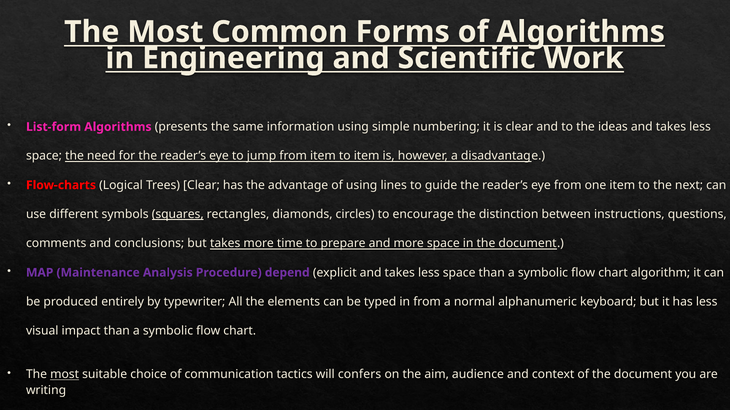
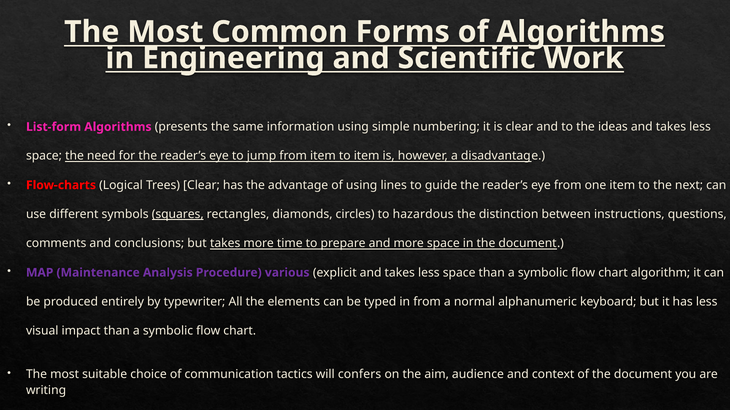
encourage: encourage -> hazardous
depend: depend -> various
most at (65, 375) underline: present -> none
